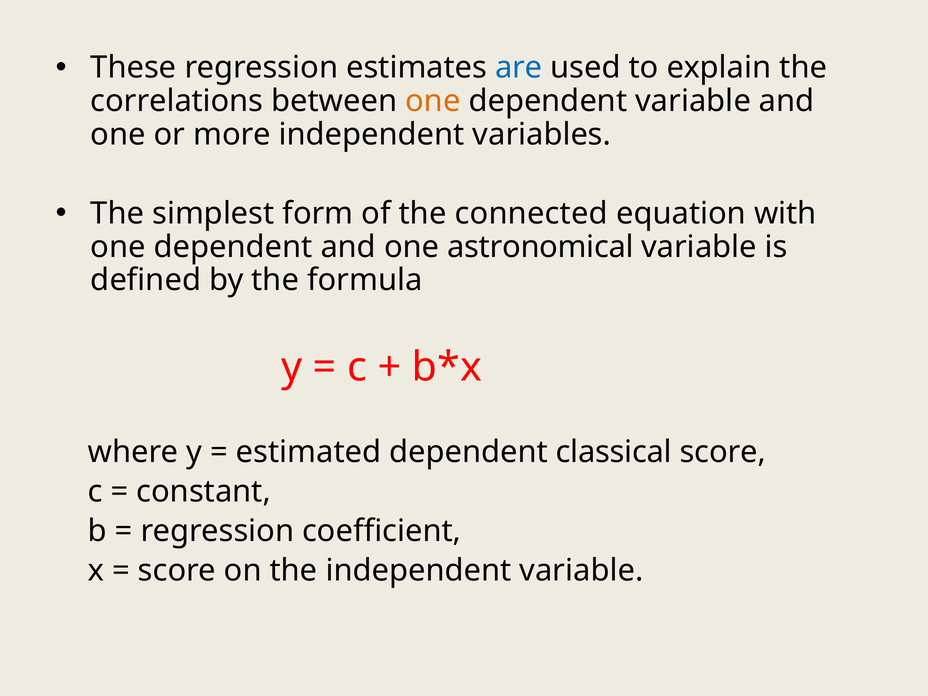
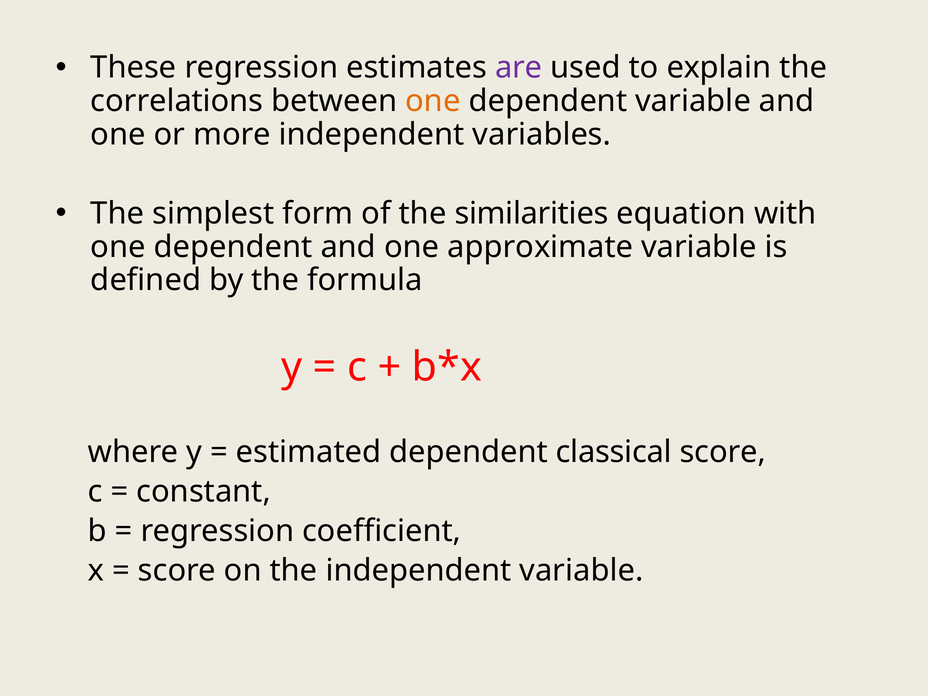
are colour: blue -> purple
connected: connected -> similarities
astronomical: astronomical -> approximate
